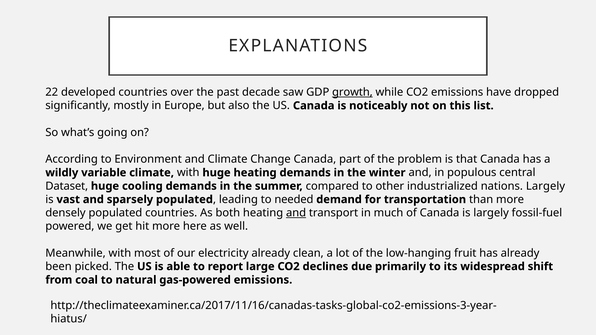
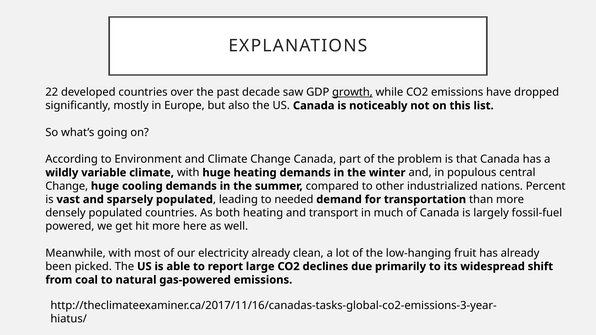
Dataset at (67, 186): Dataset -> Change
nations Largely: Largely -> Percent
and at (296, 213) underline: present -> none
